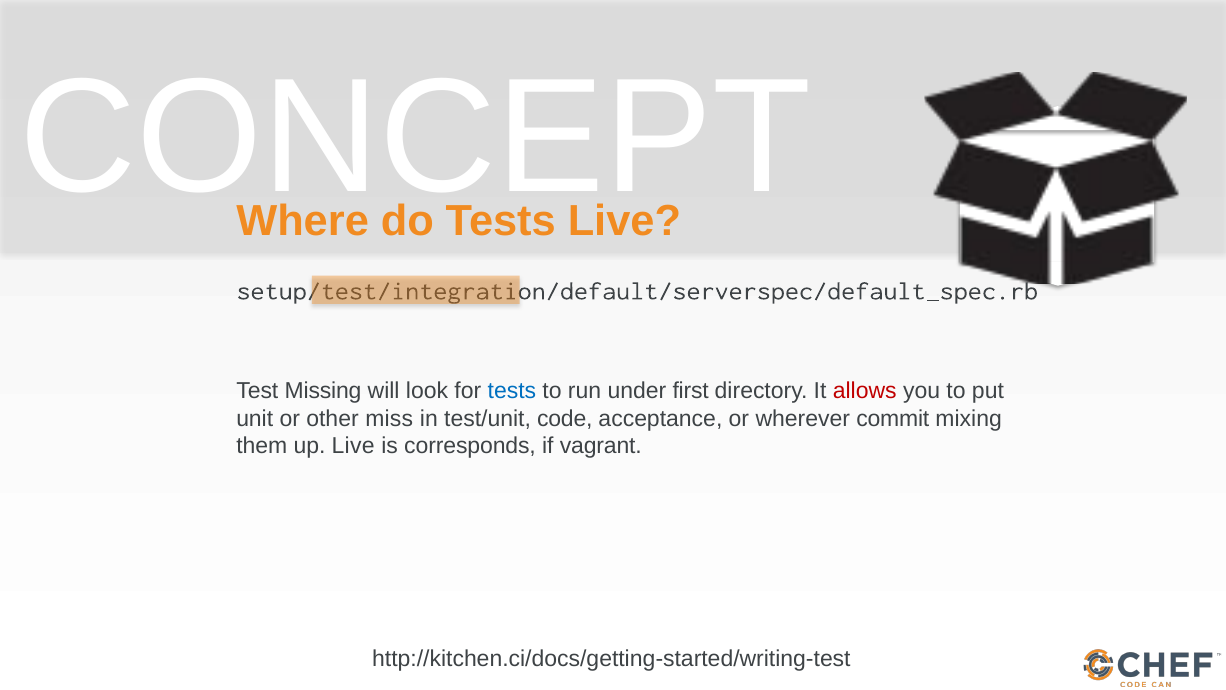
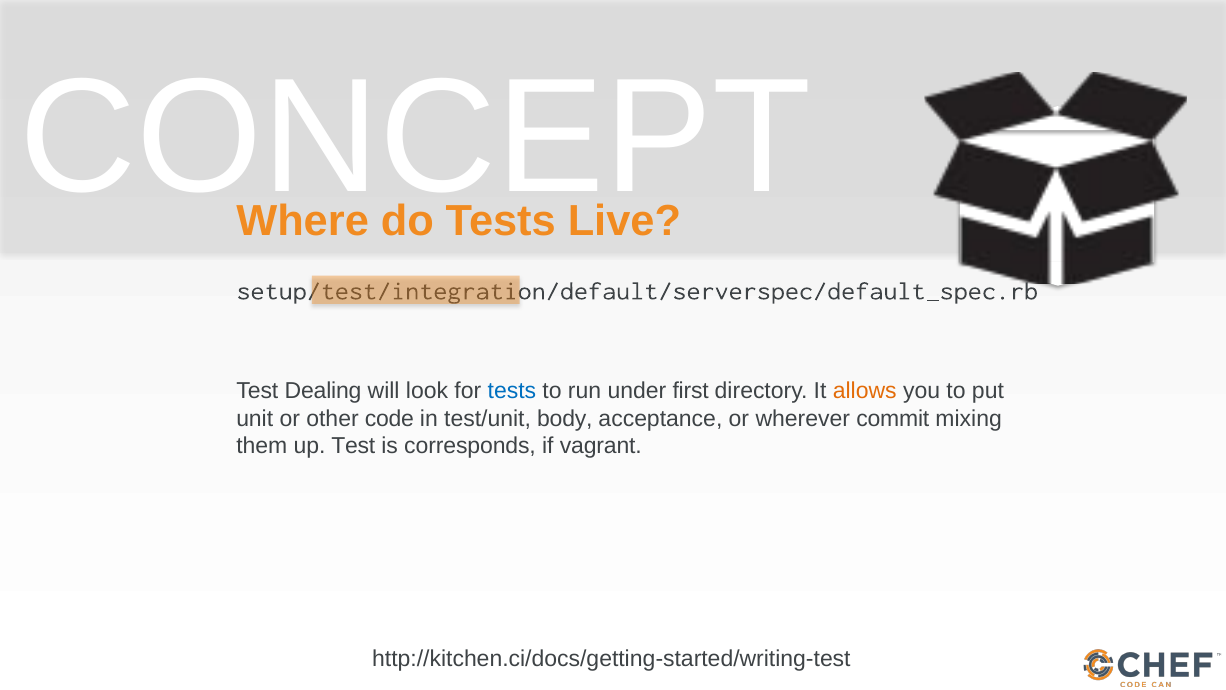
Missing: Missing -> Dealing
allows colour: red -> orange
miss: miss -> code
code: code -> body
up Live: Live -> Test
